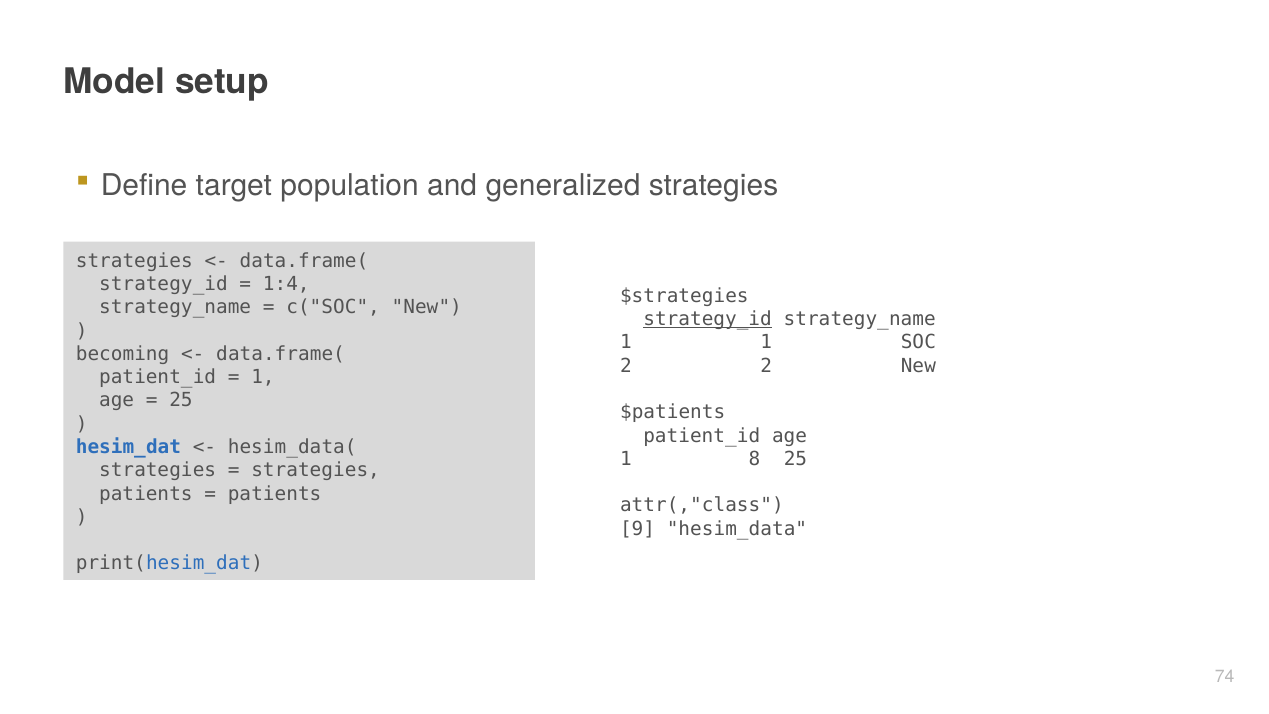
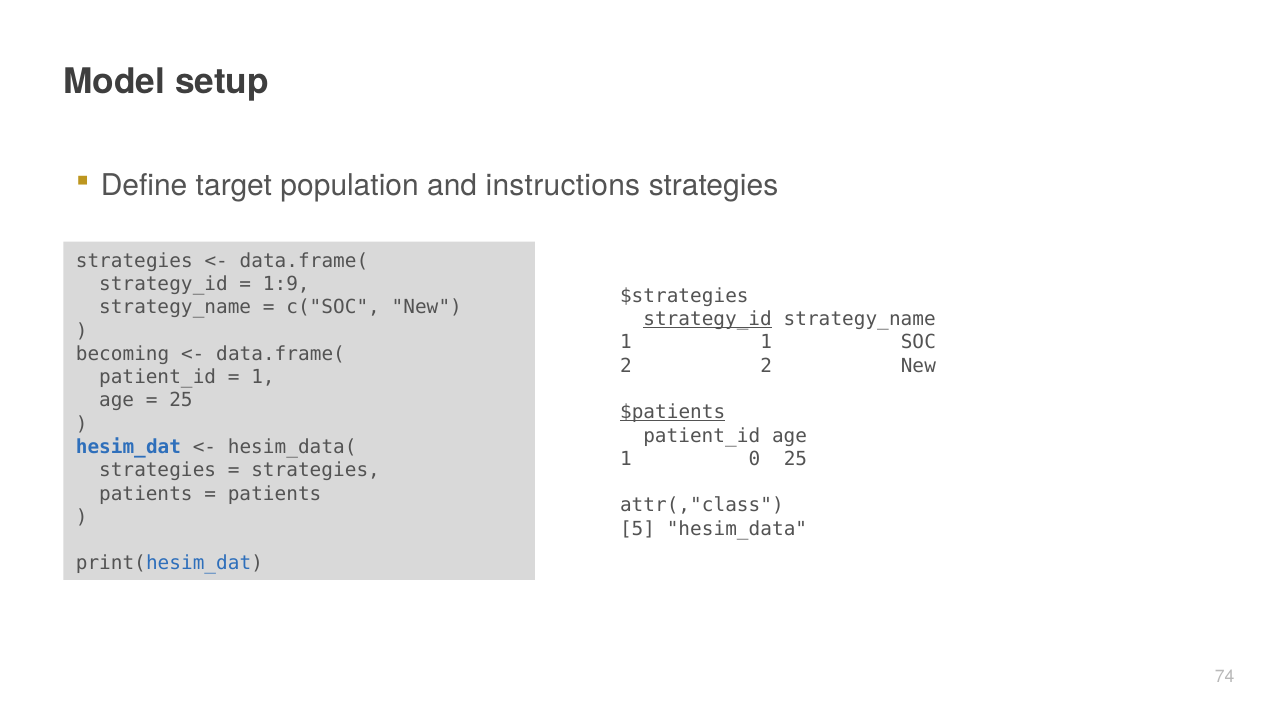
generalized: generalized -> instructions
1:4: 1:4 -> 1:9
$patients underline: none -> present
8: 8 -> 0
9: 9 -> 5
